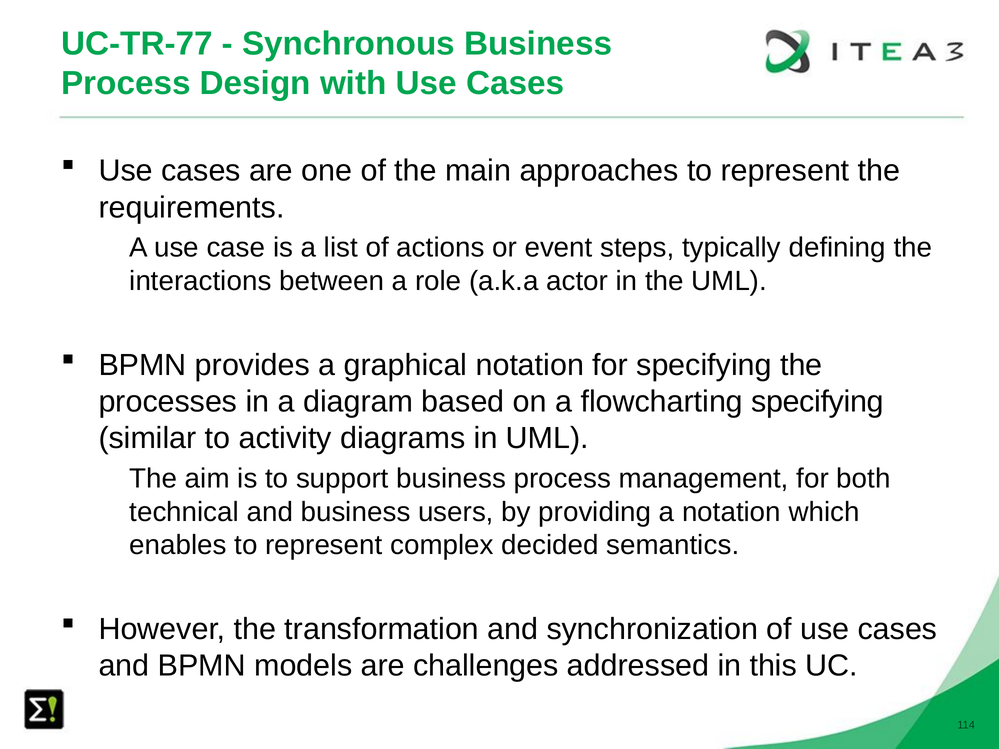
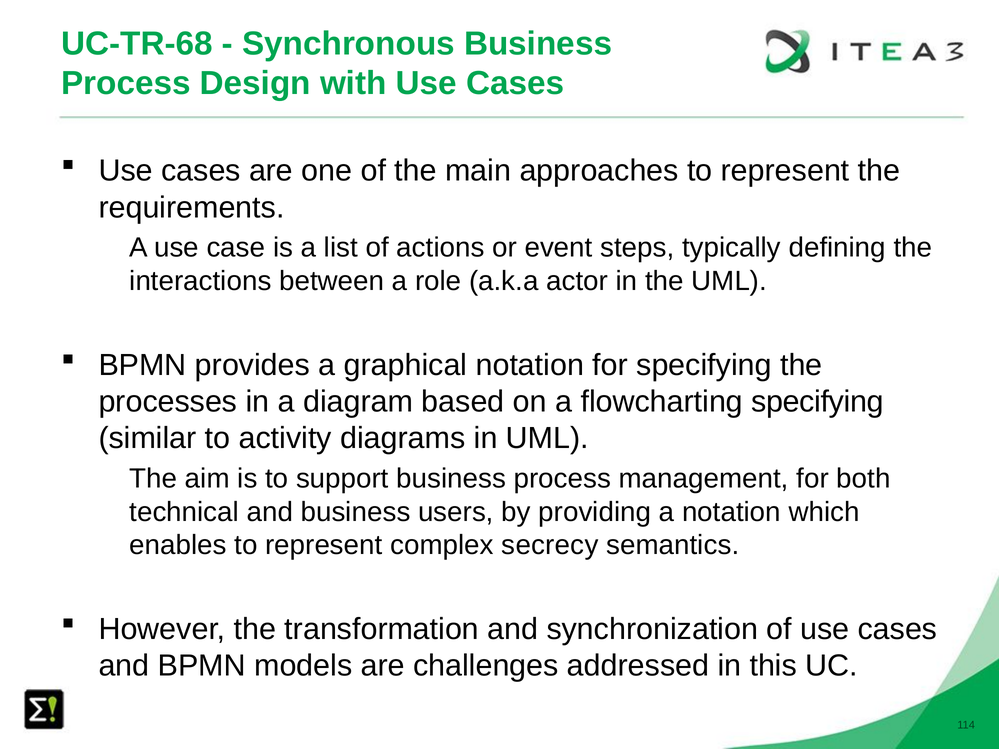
UC-TR-77: UC-TR-77 -> UC-TR-68
decided: decided -> secrecy
